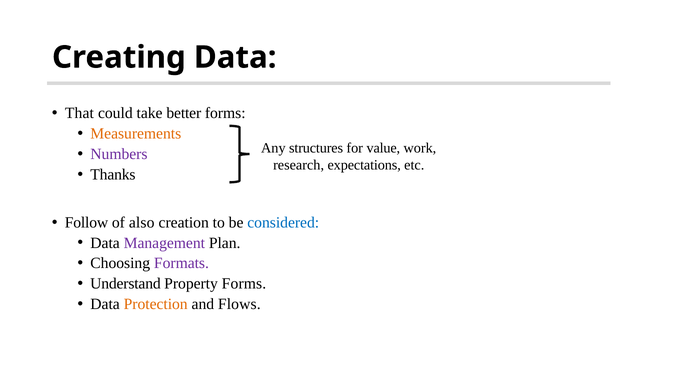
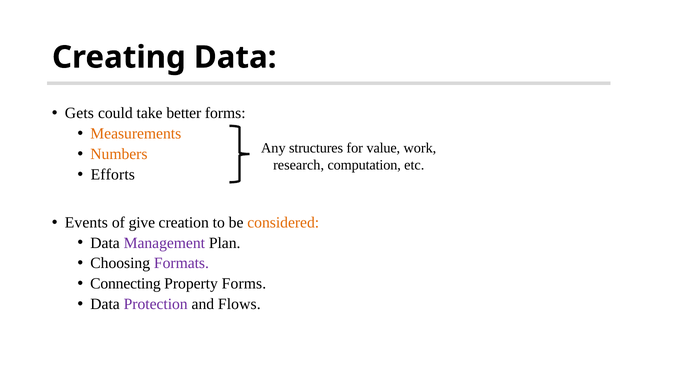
That: That -> Gets
Numbers colour: purple -> orange
expectations: expectations -> computation
Thanks: Thanks -> Efforts
Follow: Follow -> Events
also: also -> give
considered colour: blue -> orange
Understand: Understand -> Connecting
Protection colour: orange -> purple
